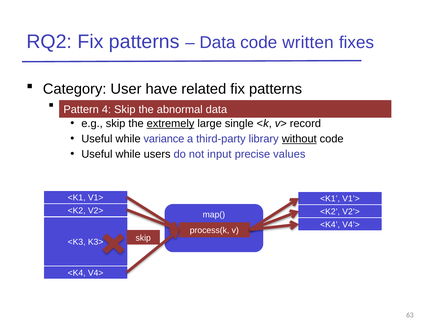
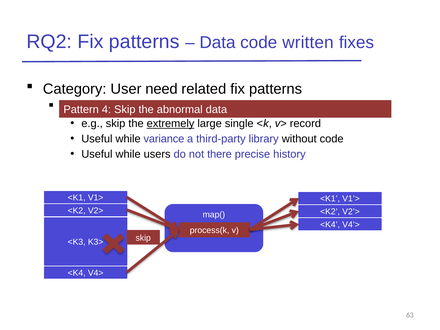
have: have -> need
without underline: present -> none
input: input -> there
values: values -> history
